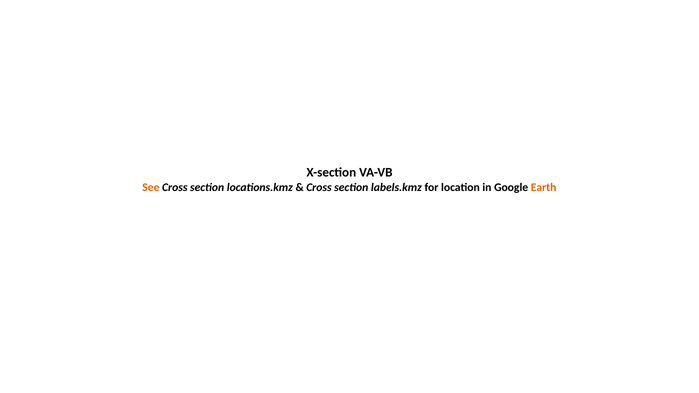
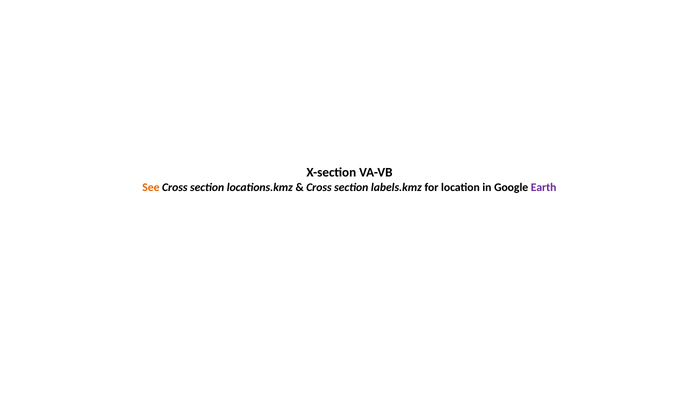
Earth colour: orange -> purple
